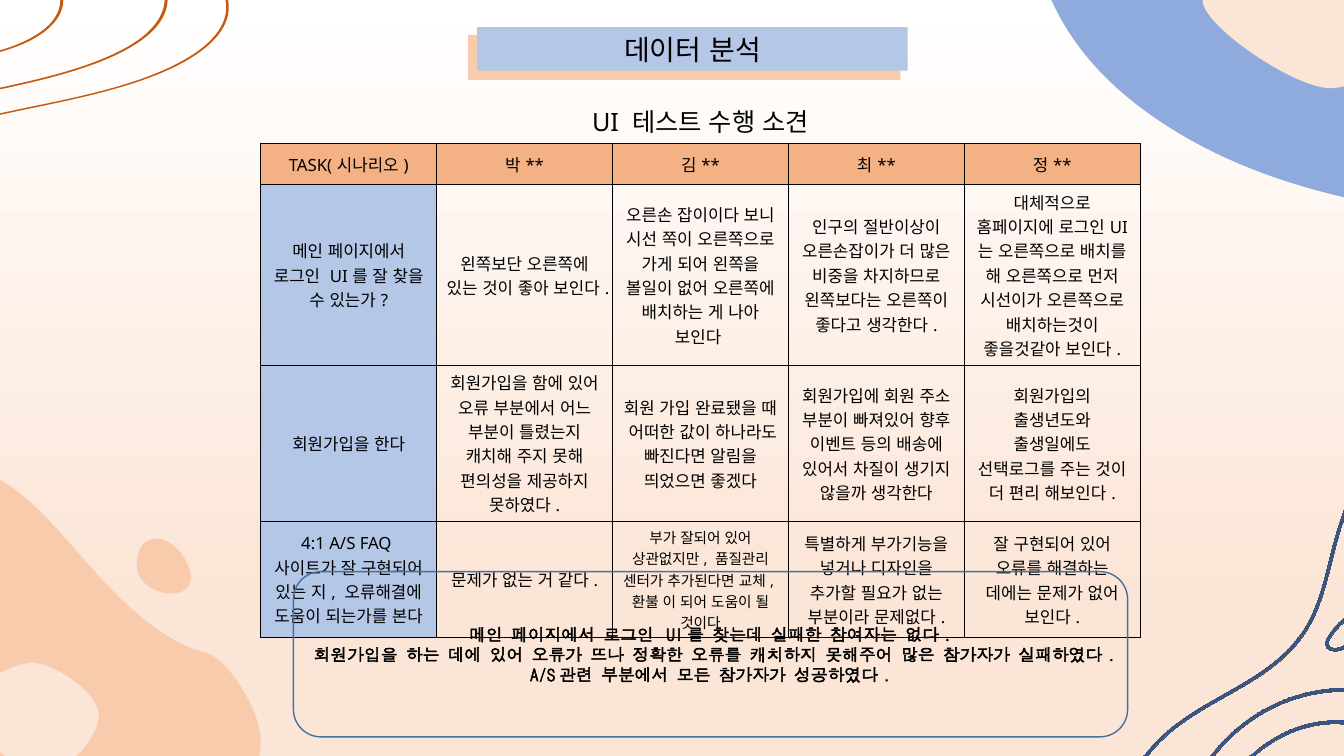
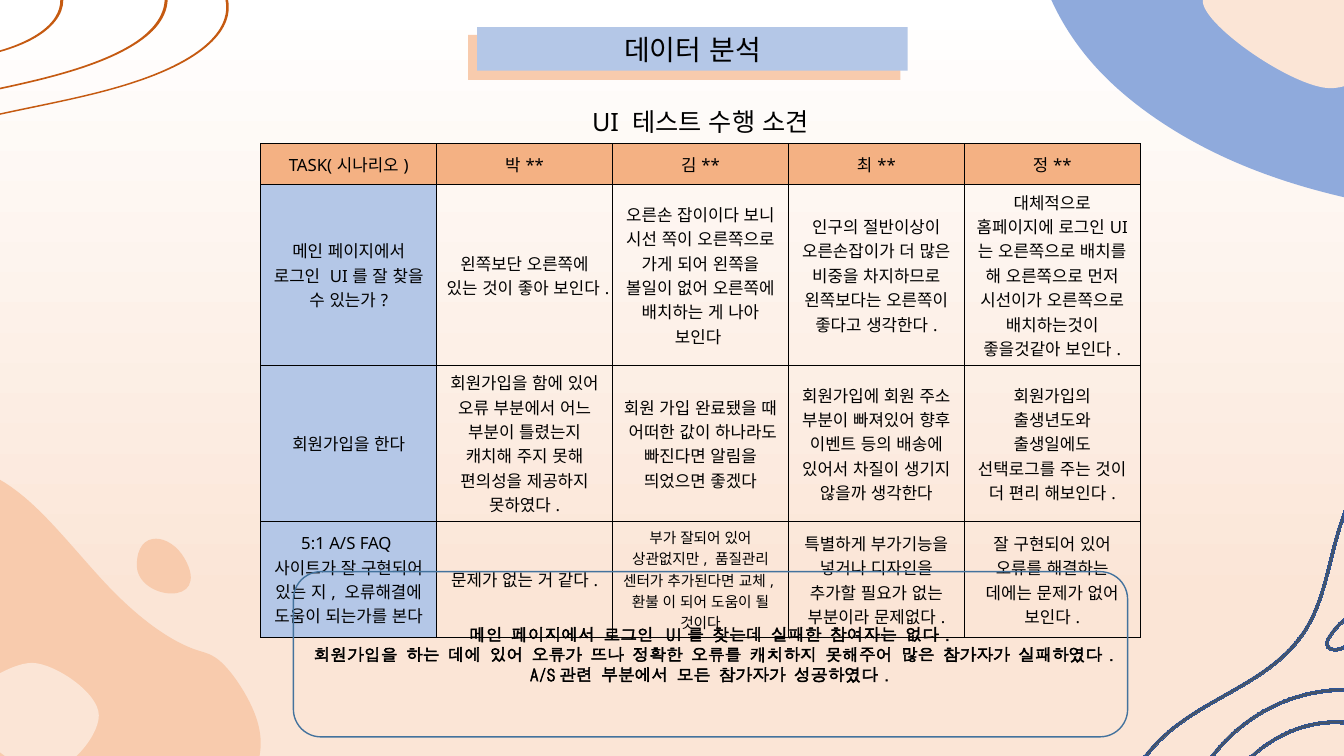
4:1: 4:1 -> 5:1
